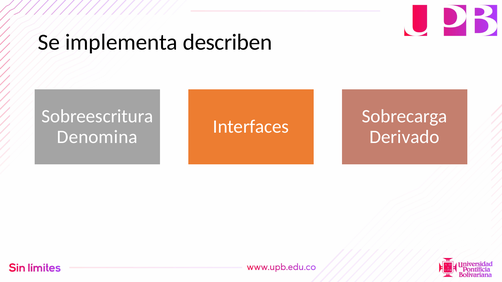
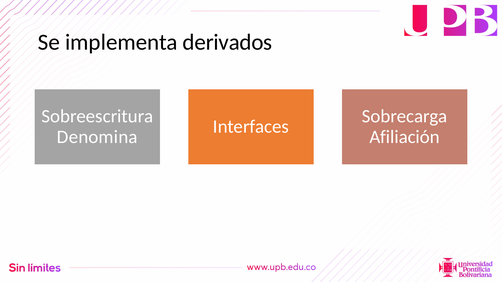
describen: describen -> derivados
Derivado: Derivado -> Afiliación
